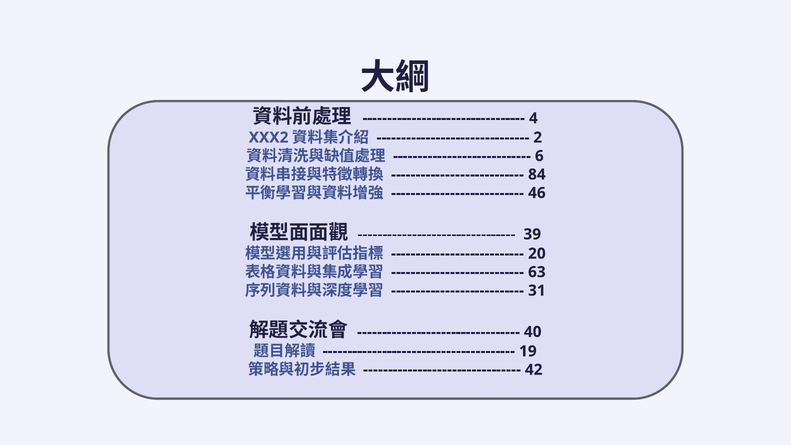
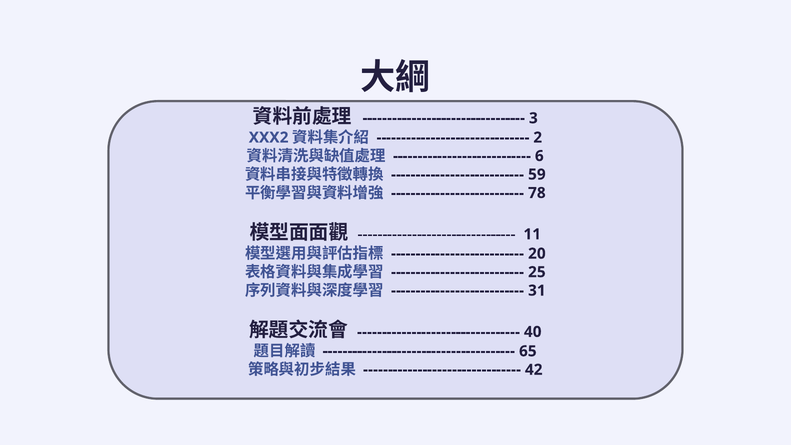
4: 4 -> 3
84: 84 -> 59
46: 46 -> 78
39: 39 -> 11
63: 63 -> 25
19: 19 -> 65
